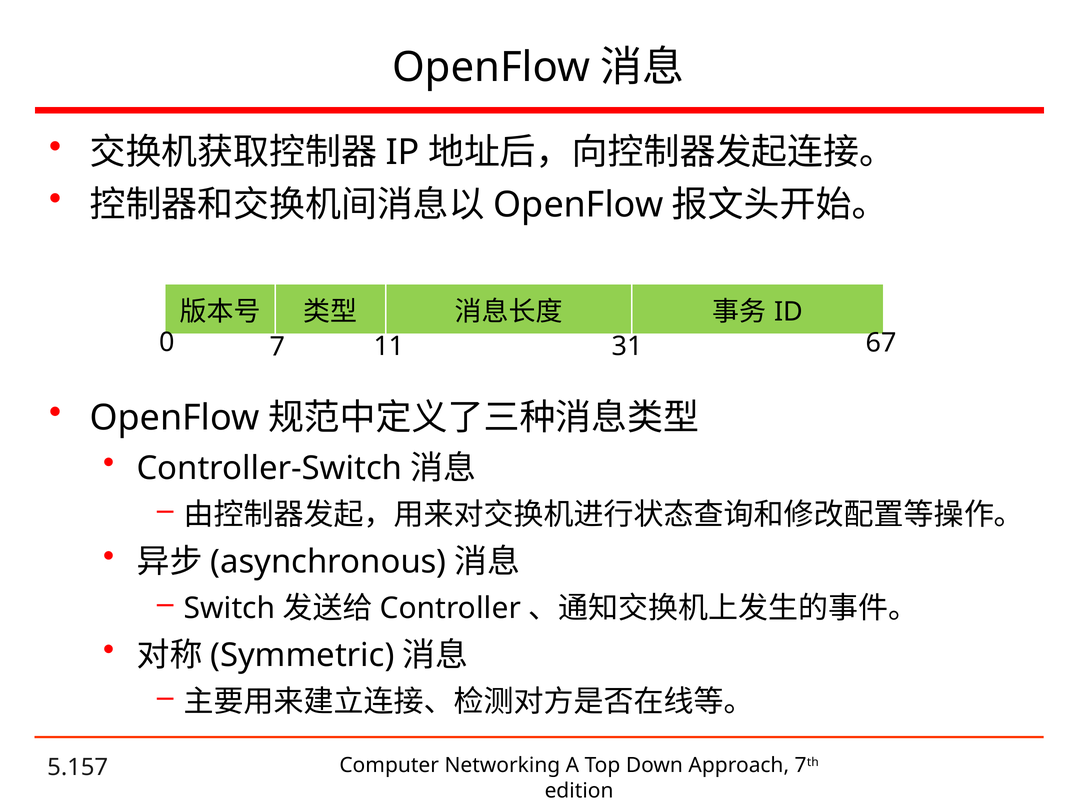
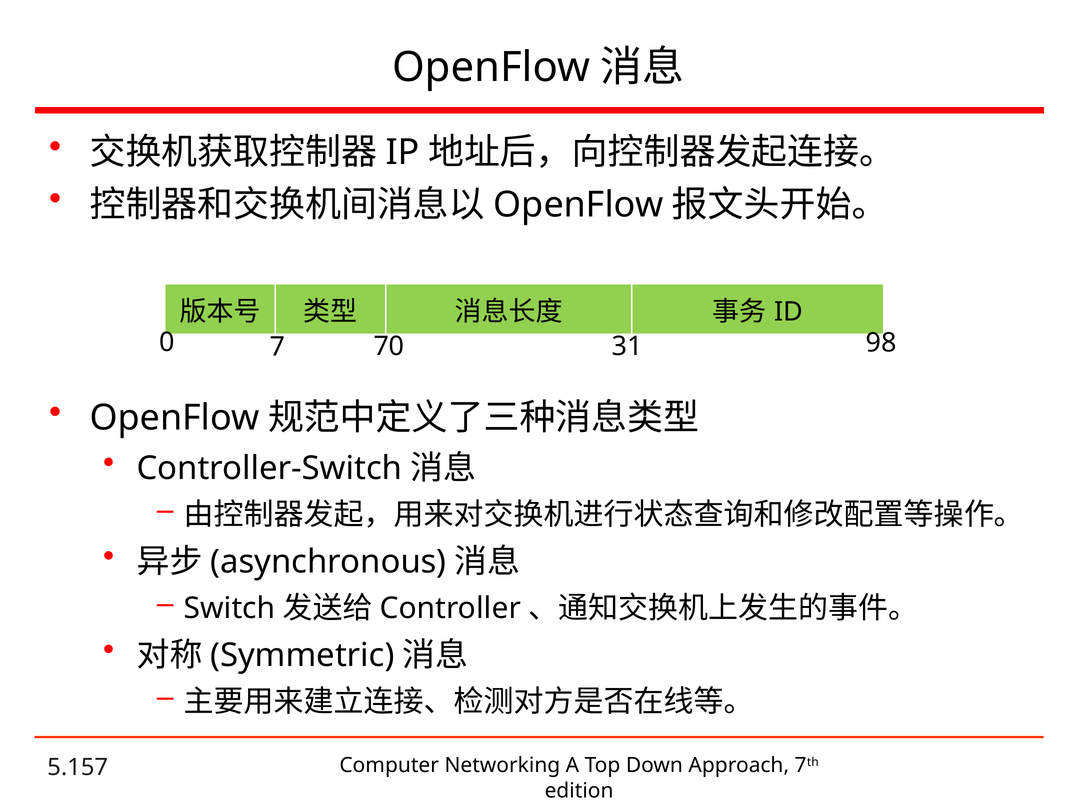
11: 11 -> 70
67: 67 -> 98
